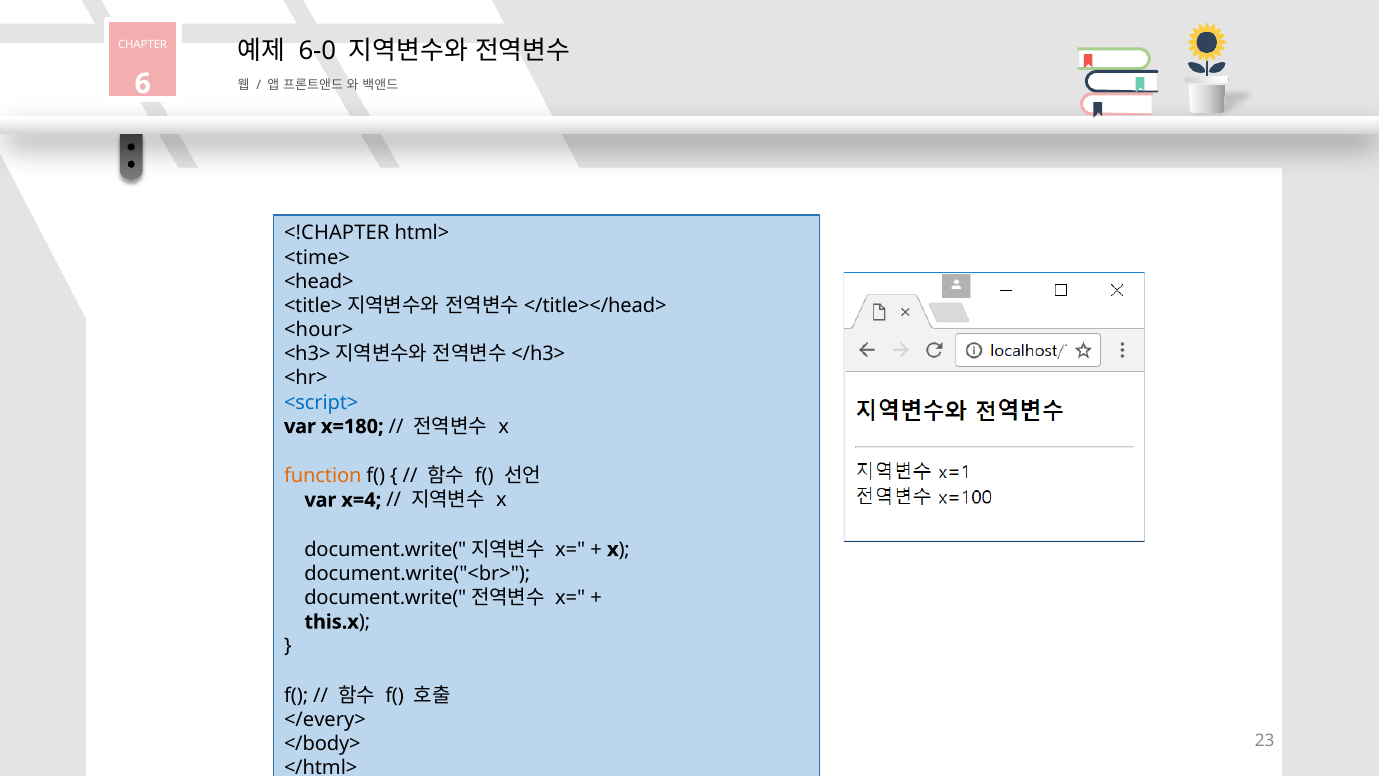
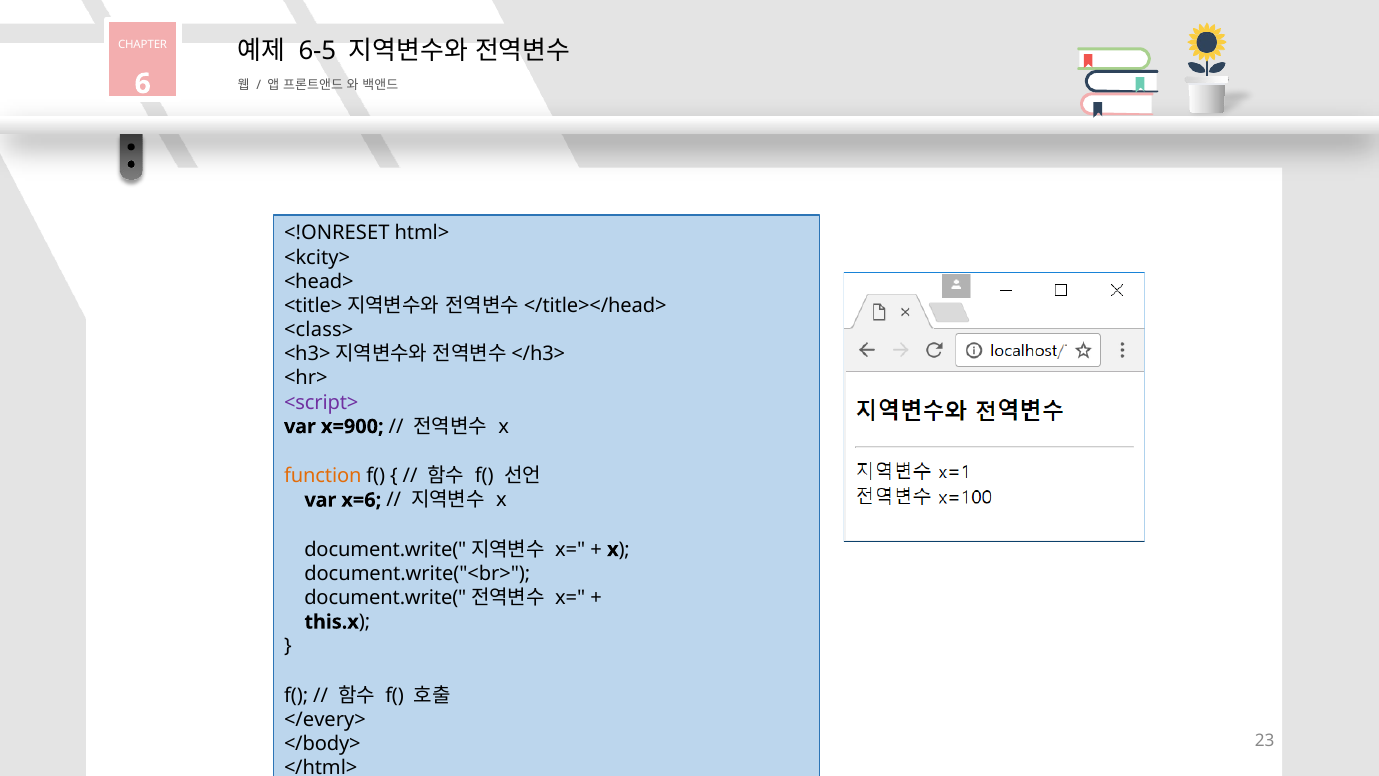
6-0: 6-0 -> 6-5
<!CHAPTER: <!CHAPTER -> <!ONRESET
<time>: <time> -> <kcity>
<hour>: <hour> -> <class>
<script> colour: blue -> purple
x=180: x=180 -> x=900
x=4: x=4 -> x=6
